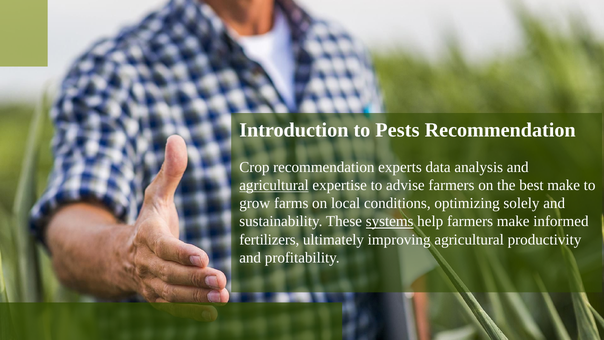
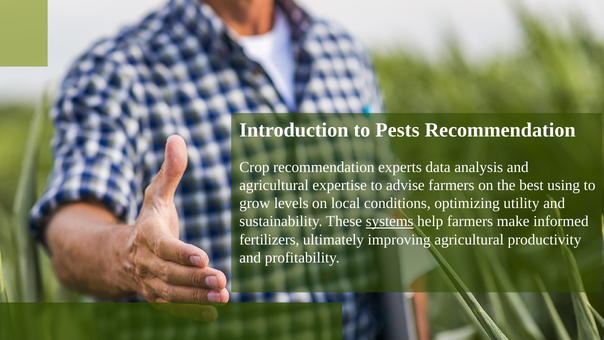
agricultural at (274, 185) underline: present -> none
best make: make -> using
farms: farms -> levels
solely: solely -> utility
